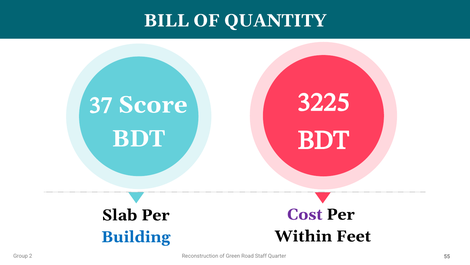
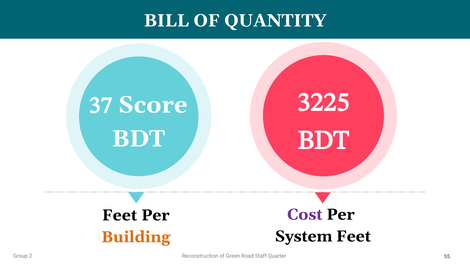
Slab at (120, 215): Slab -> Feet
Within: Within -> System
Building colour: blue -> orange
